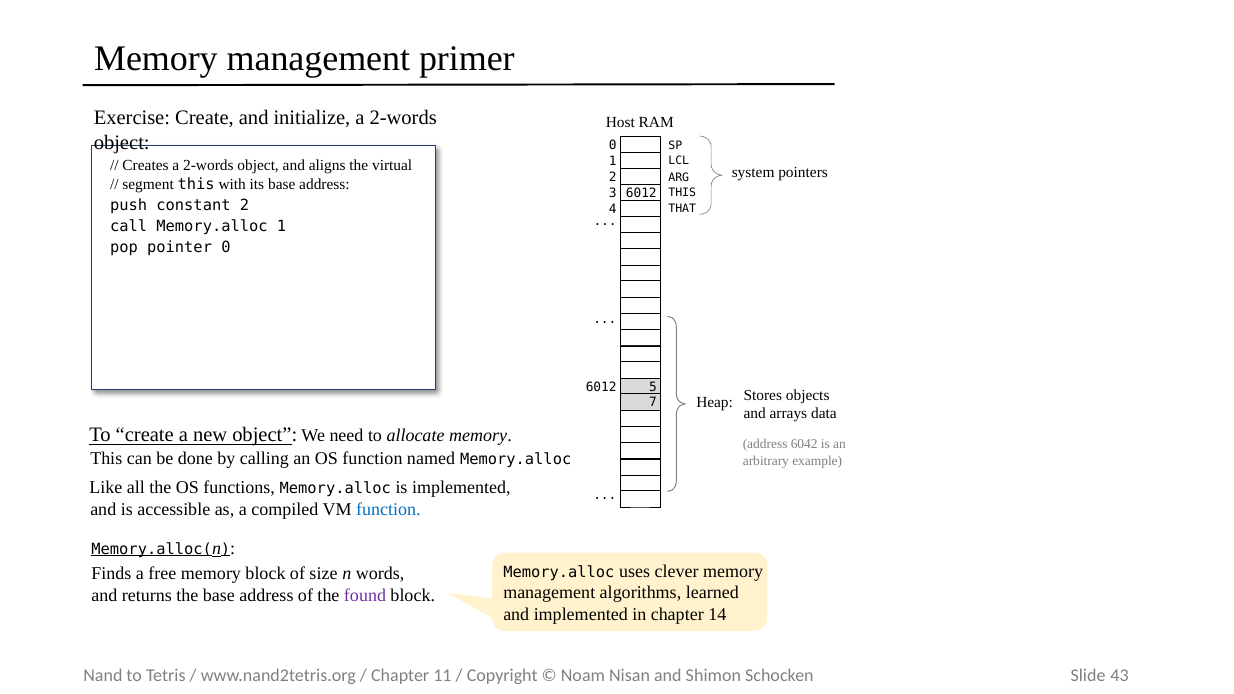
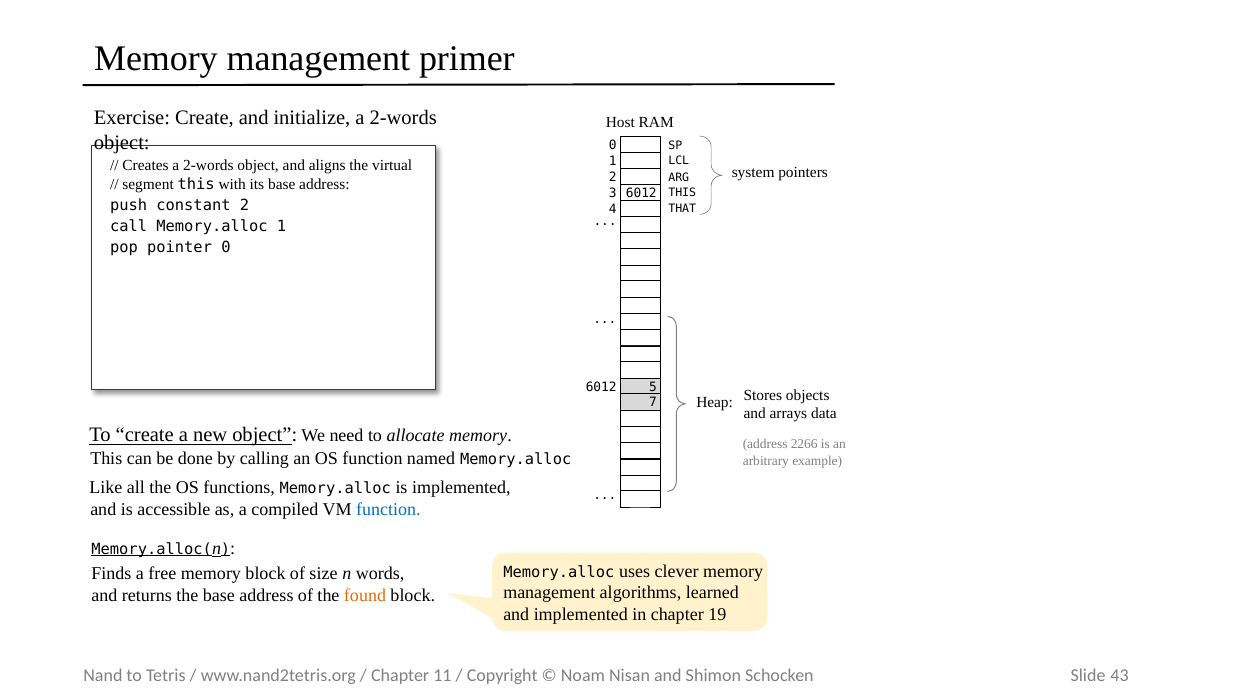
6042: 6042 -> 2266
found colour: purple -> orange
14: 14 -> 19
